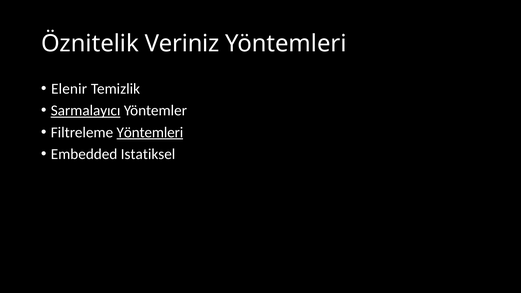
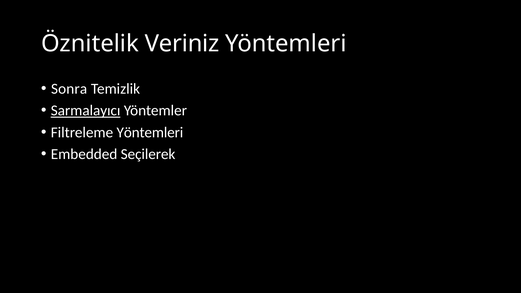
Elenir: Elenir -> Sonra
Yöntemleri at (150, 132) underline: present -> none
Istatiksel: Istatiksel -> Seçilerek
